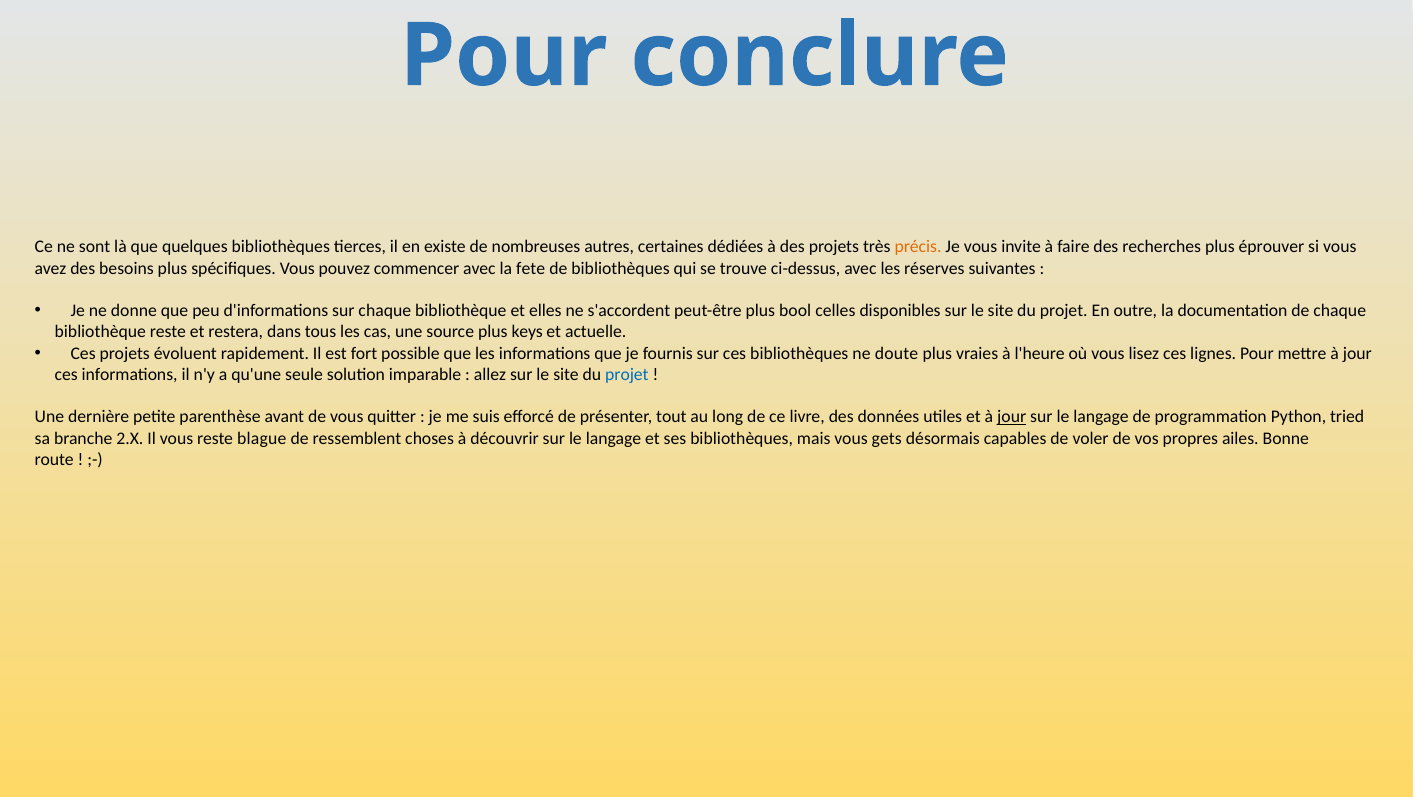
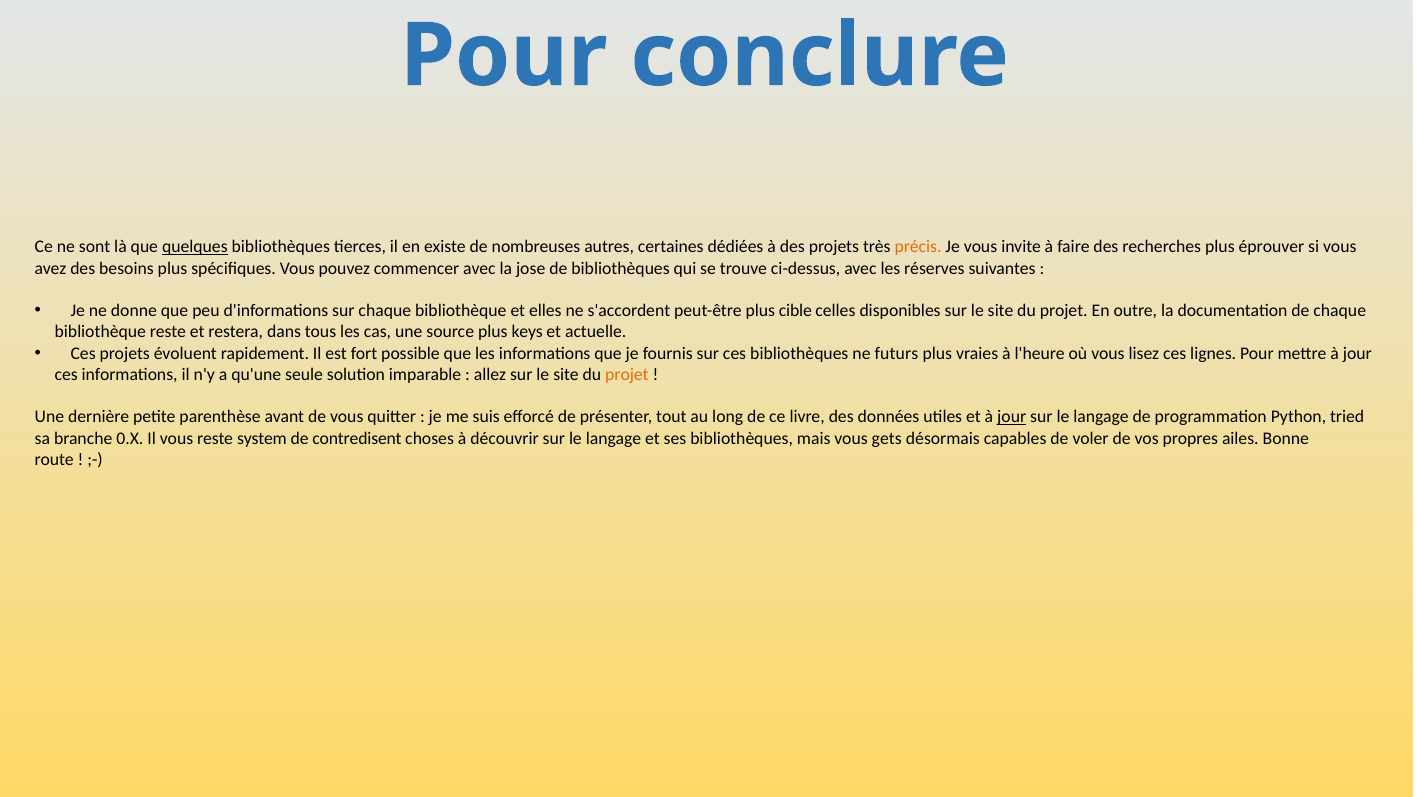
quelques underline: none -> present
fete: fete -> jose
bool: bool -> cible
doute: doute -> futurs
projet at (627, 374) colour: blue -> orange
2.X: 2.X -> 0.X
blague: blague -> system
ressemblent: ressemblent -> contredisent
